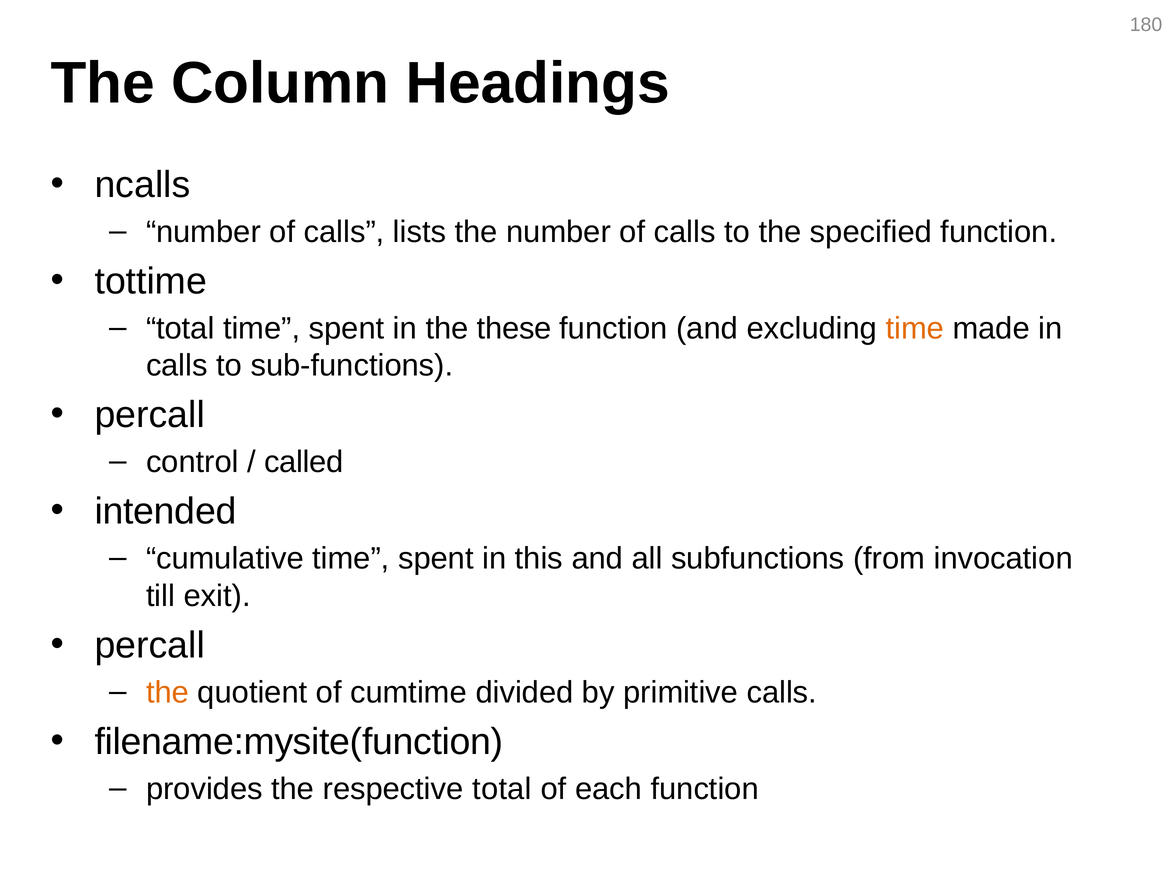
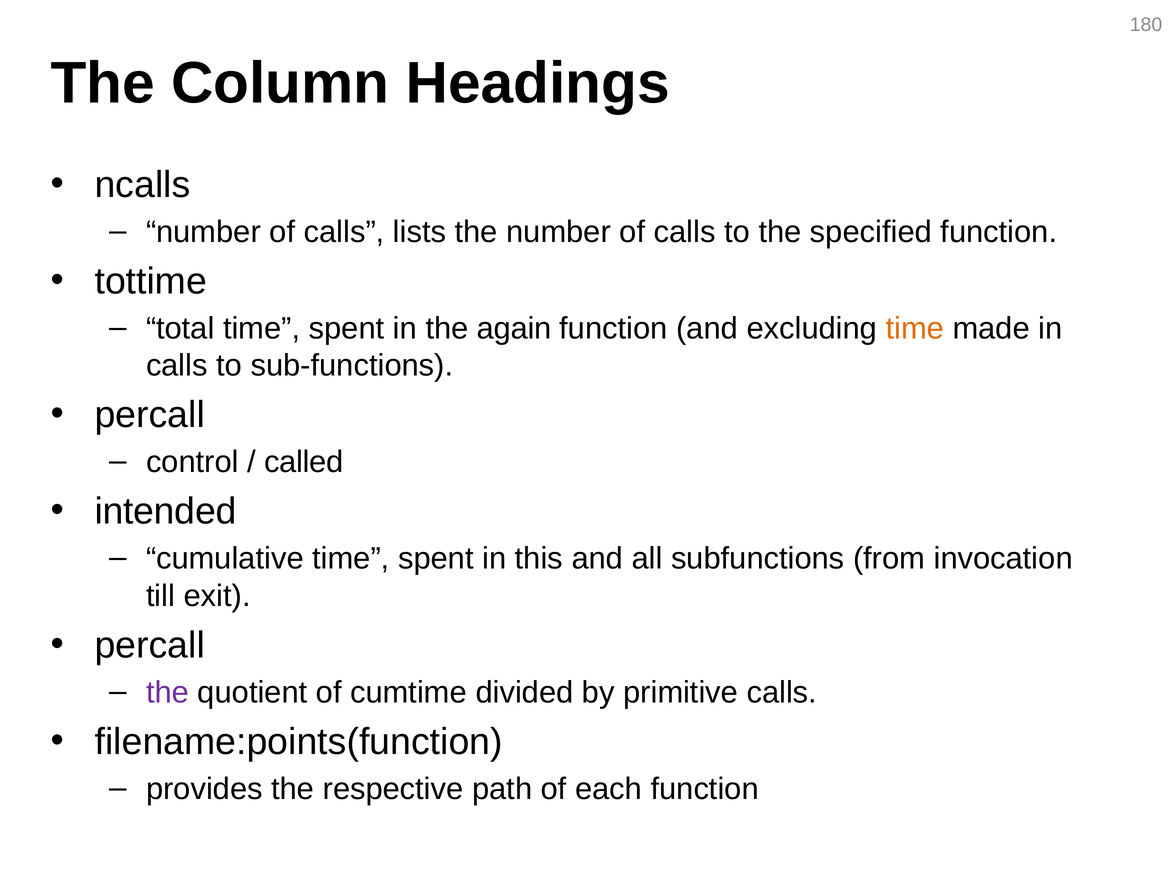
these: these -> again
the at (167, 692) colour: orange -> purple
filename:mysite(function: filename:mysite(function -> filename:points(function
respective total: total -> path
